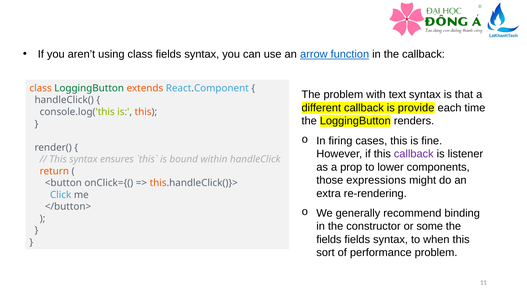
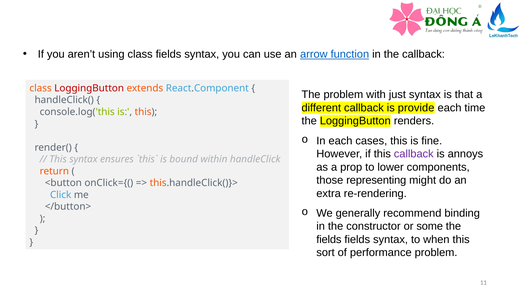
LoggingButton at (89, 88) colour: green -> red
text: text -> just
In firing: firing -> each
listener: listener -> annoys
expressions: expressions -> representing
